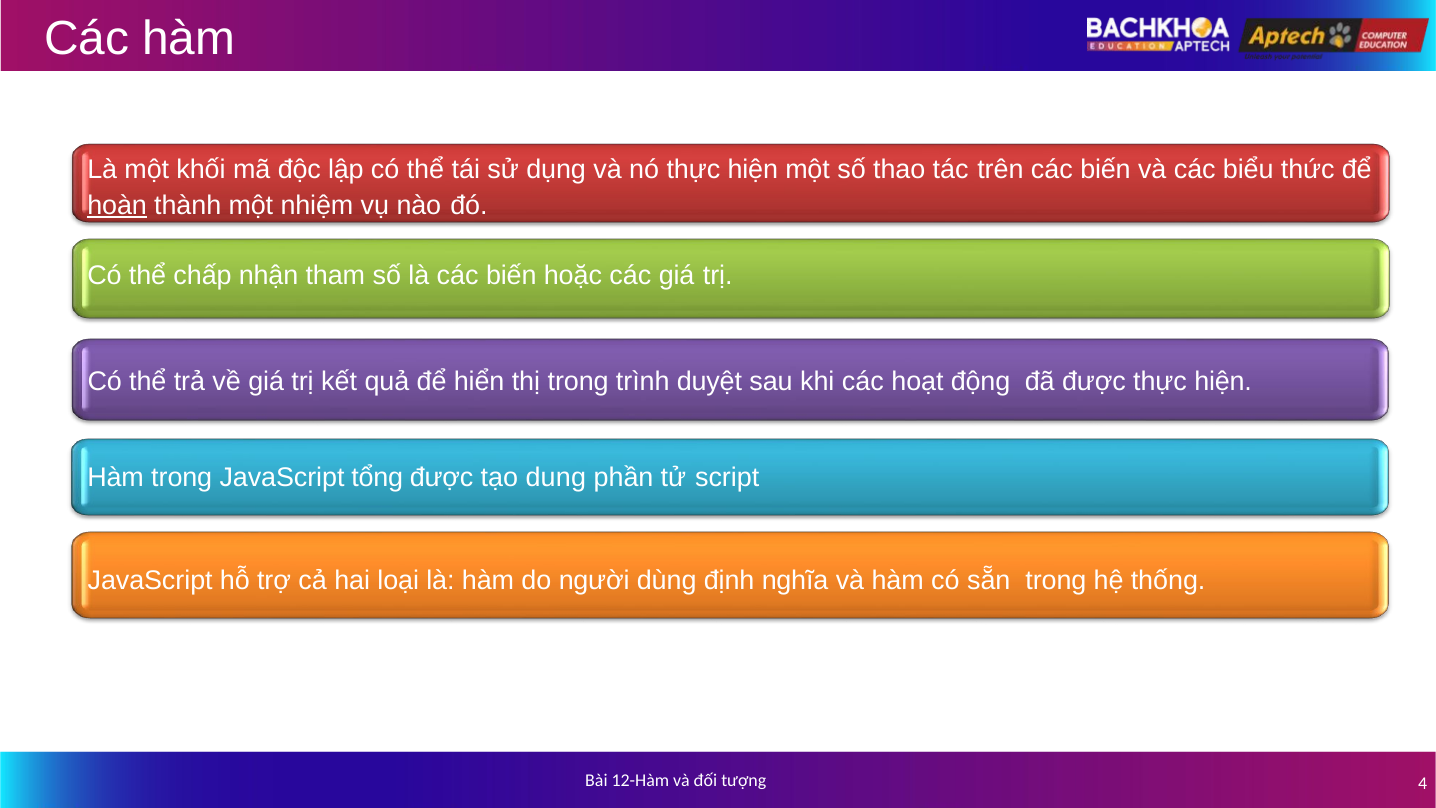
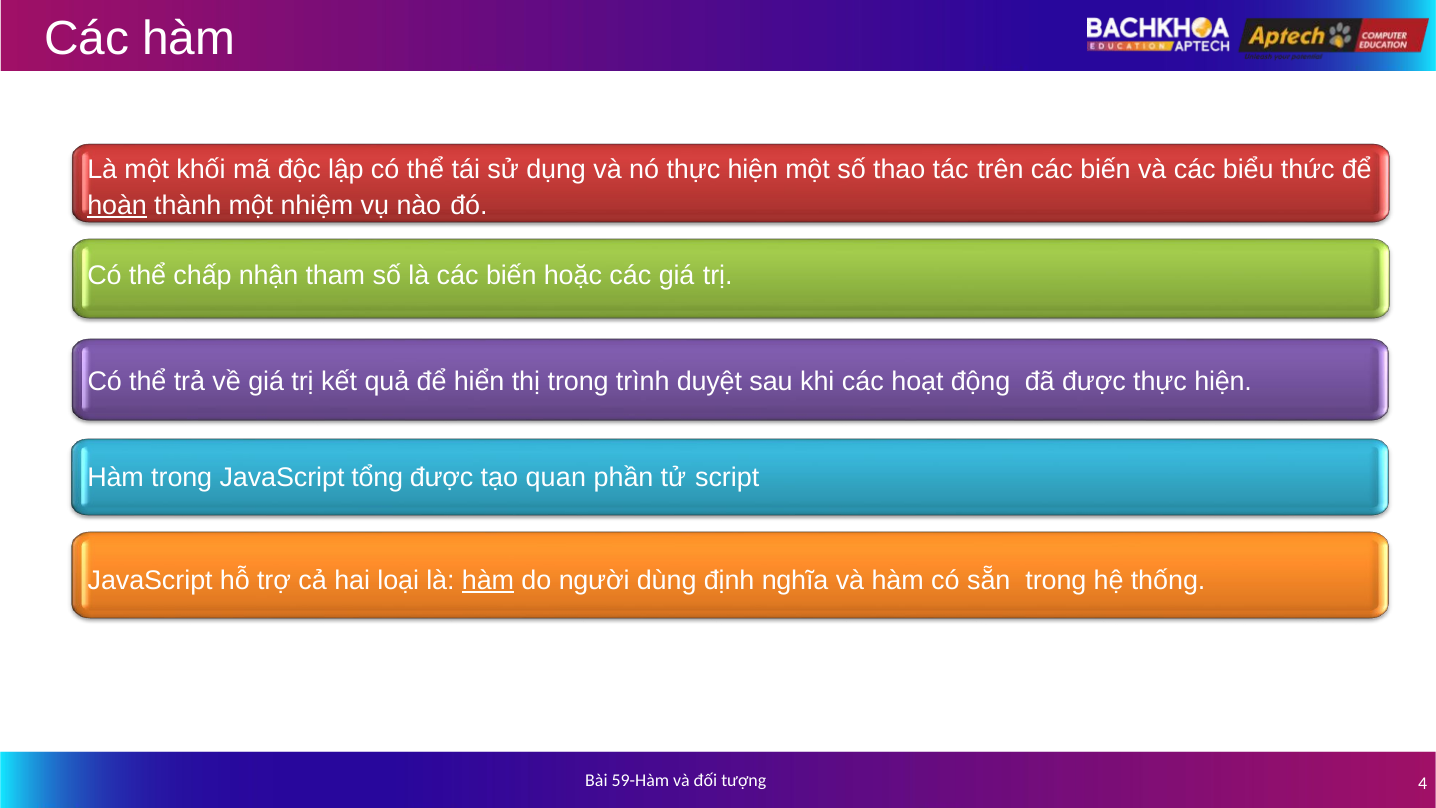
dung: dung -> quan
hàm at (488, 580) underline: none -> present
12-Hàm: 12-Hàm -> 59-Hàm
